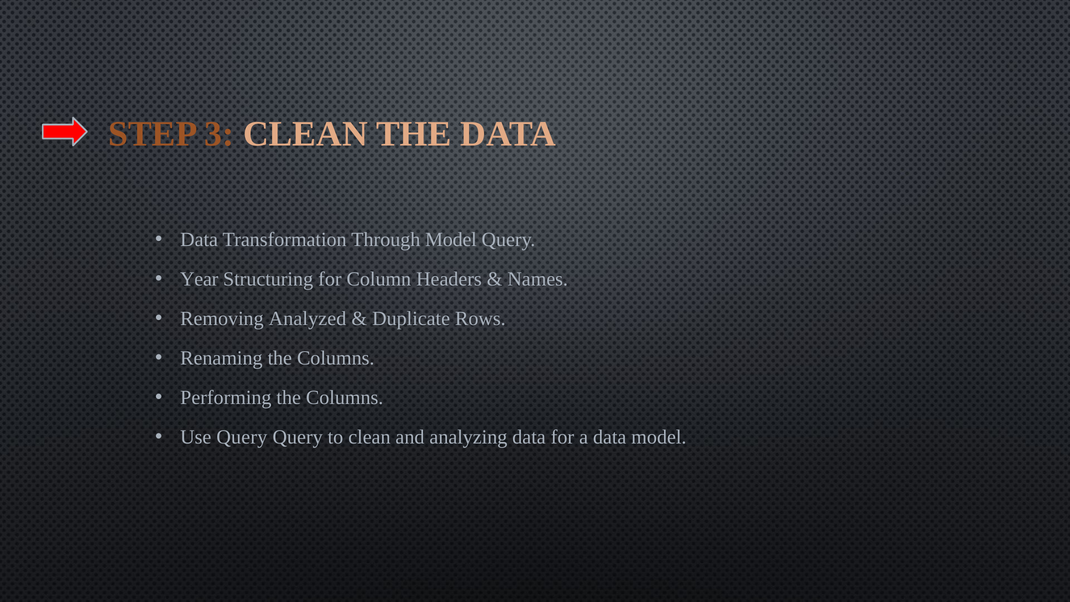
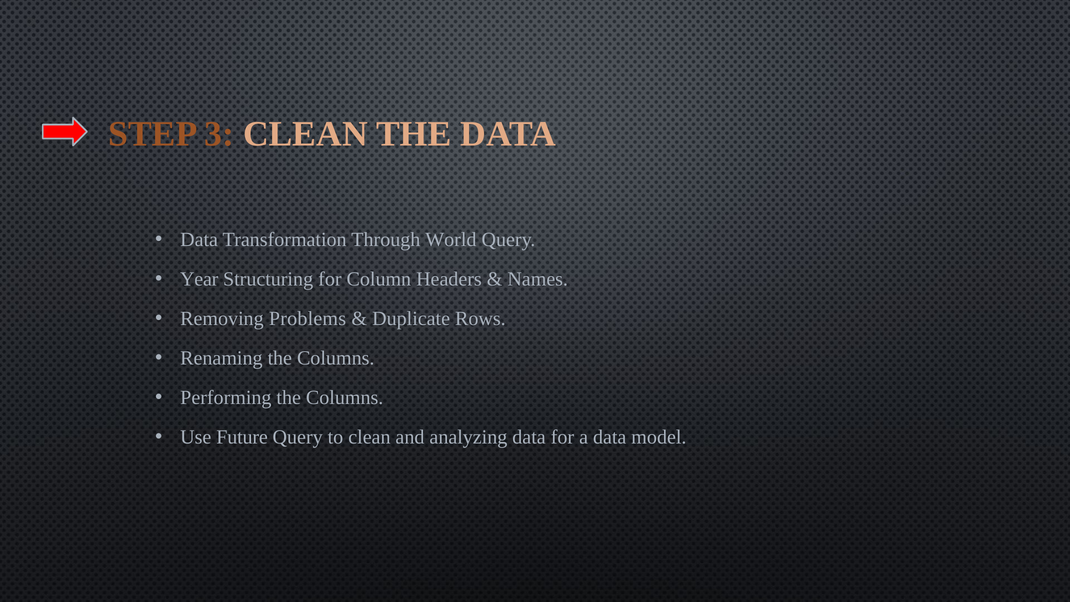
Through Model: Model -> World
Analyzed: Analyzed -> Problems
Use Query: Query -> Future
